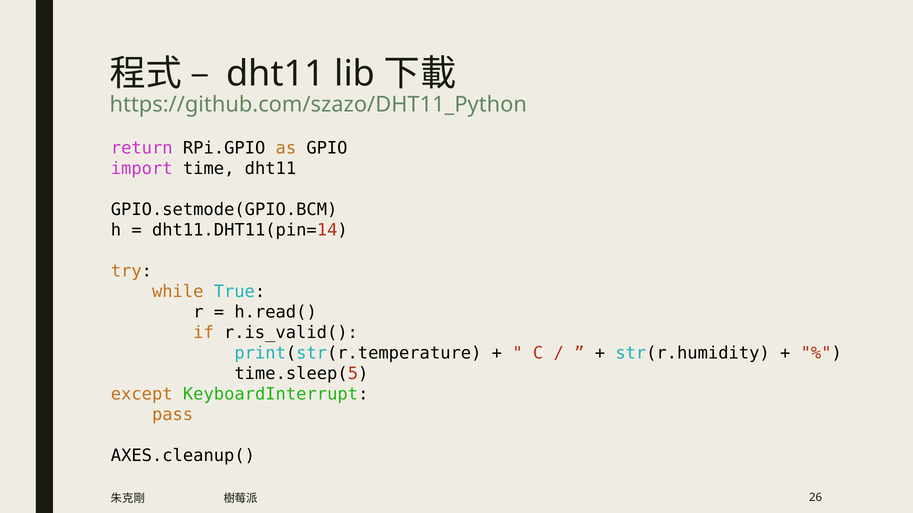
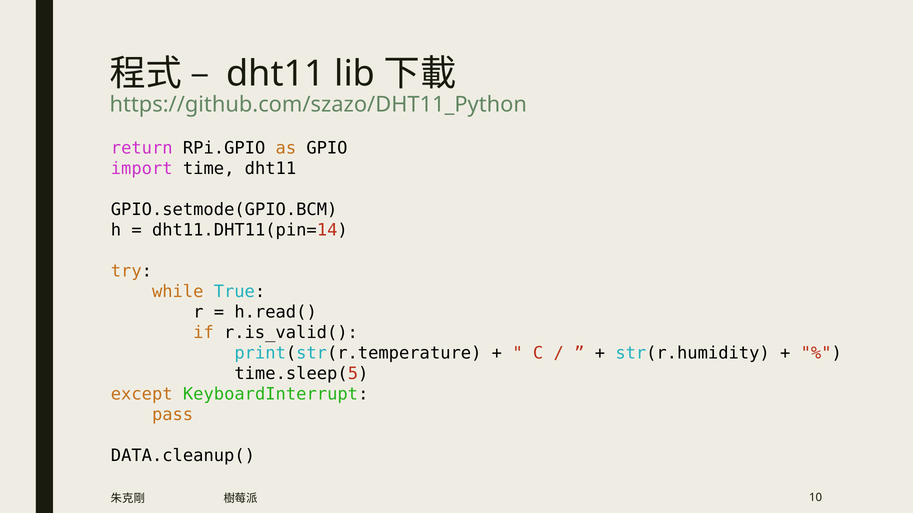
AXES.cleanup(: AXES.cleanup( -> DATA.cleanup(
26: 26 -> 10
